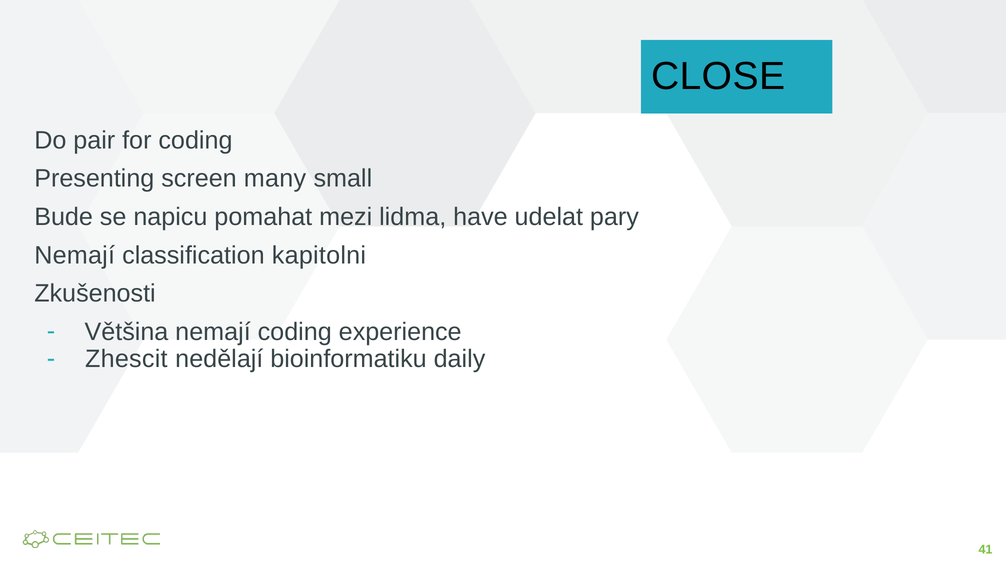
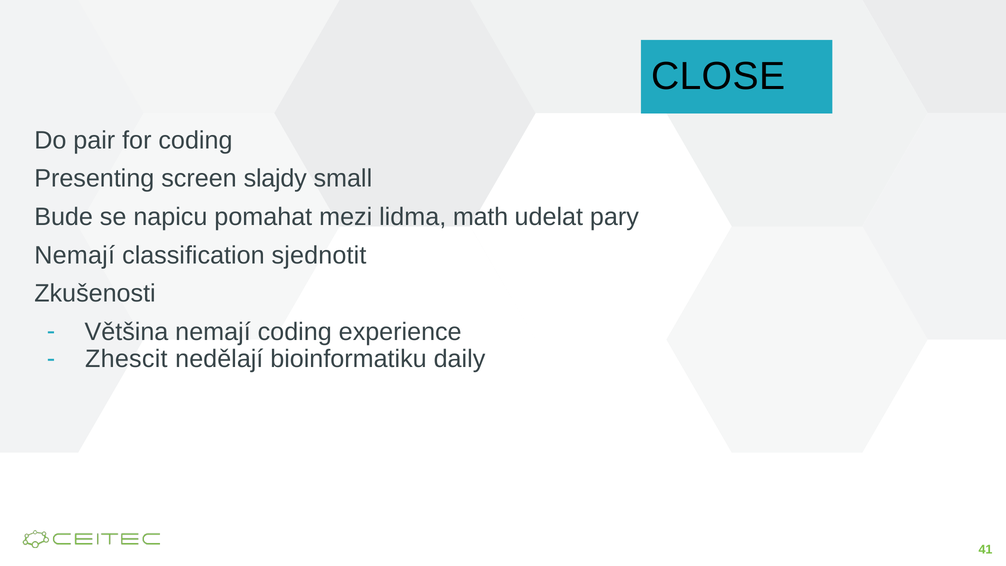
many: many -> slajdy
have: have -> math
kapitolni: kapitolni -> sjednotit
